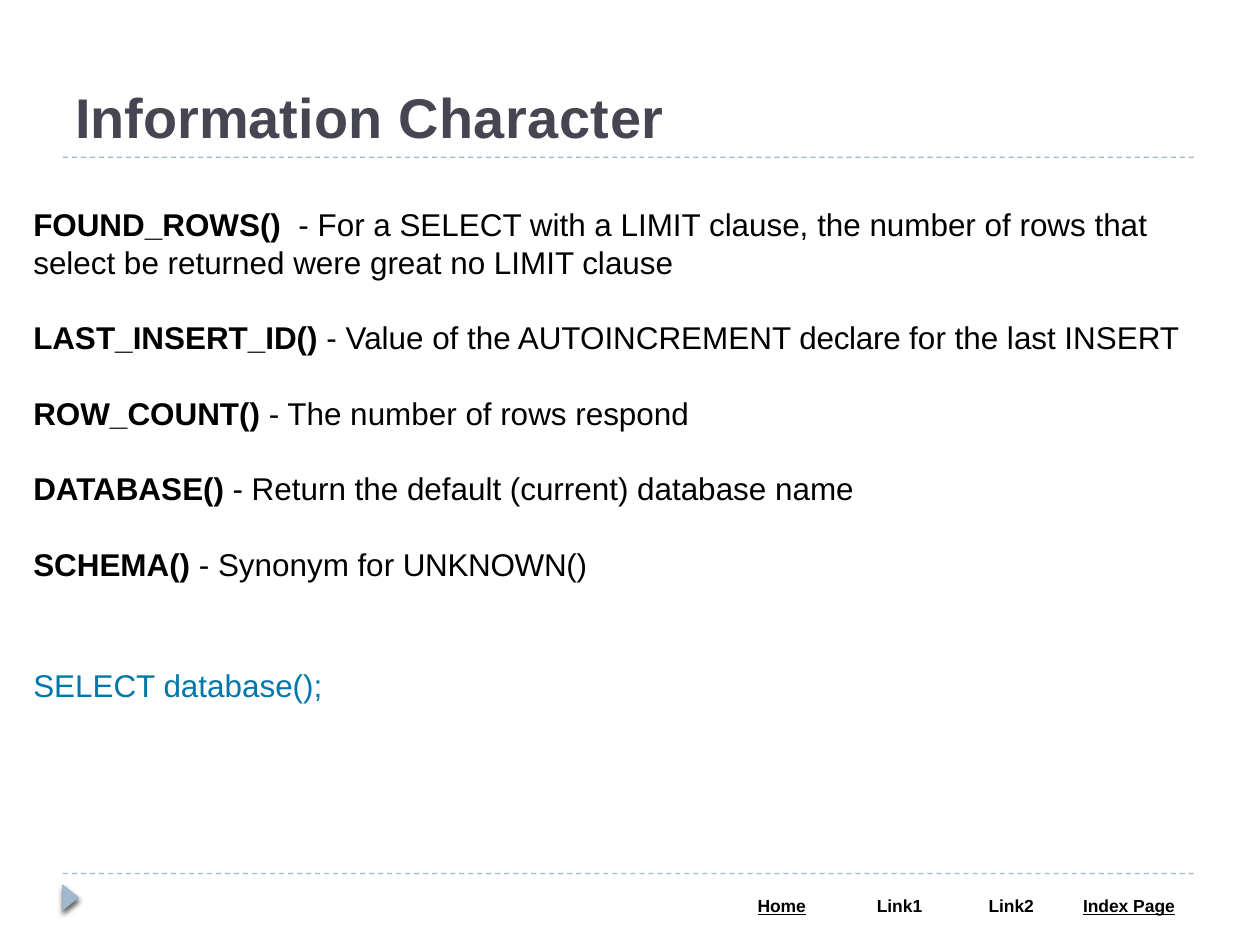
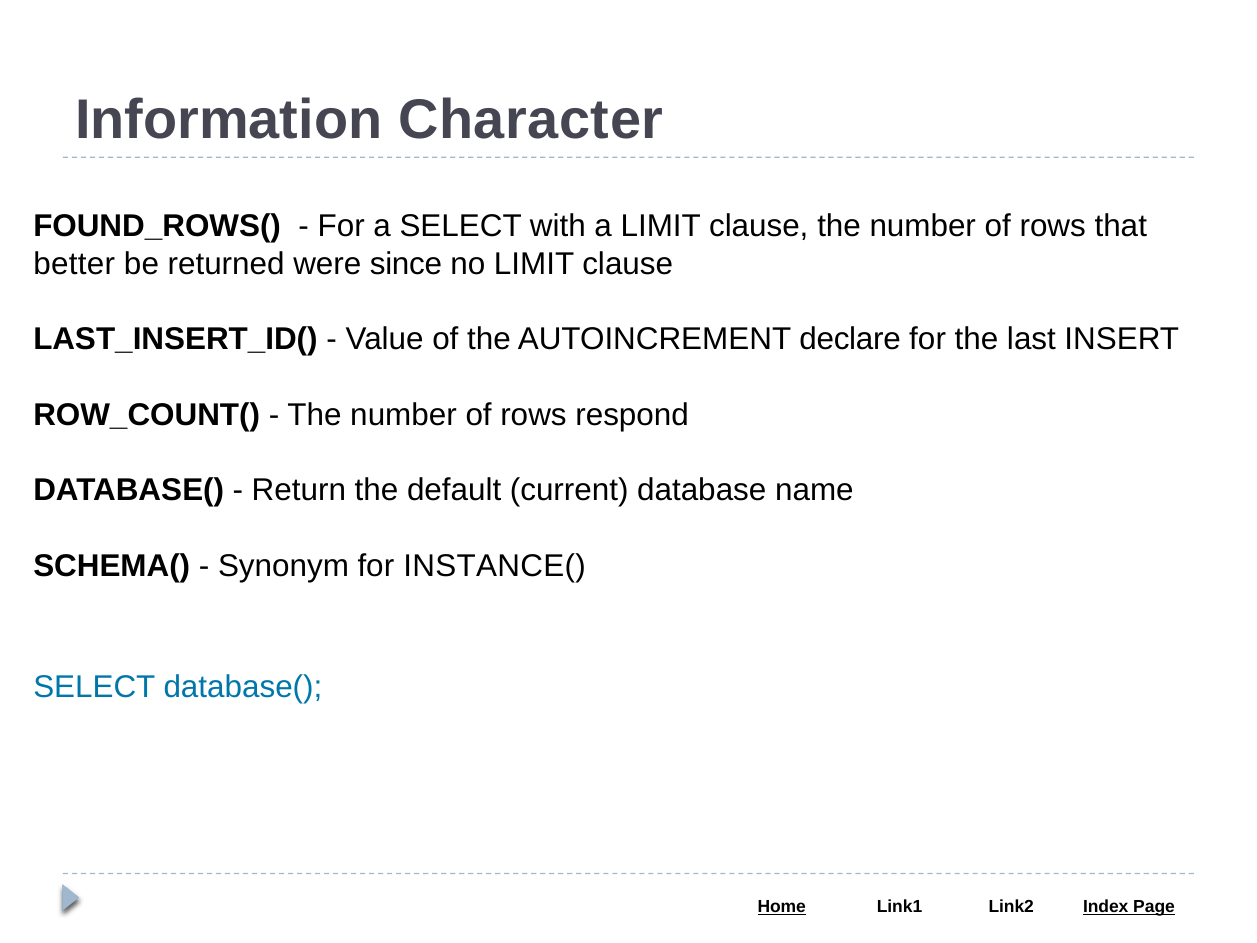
select at (74, 264): select -> better
great: great -> since
UNKNOWN(: UNKNOWN( -> INSTANCE(
